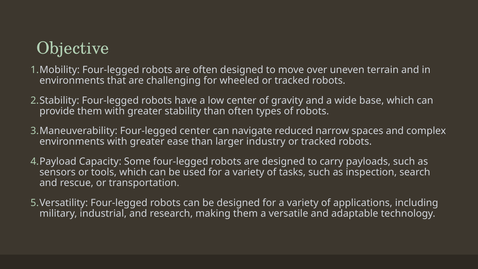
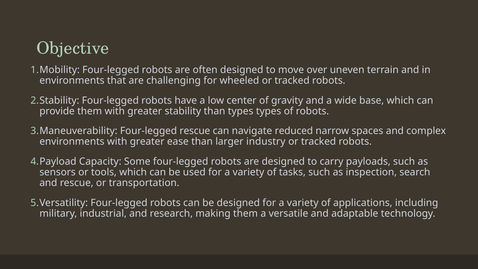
than often: often -> types
Four-legged center: center -> rescue
